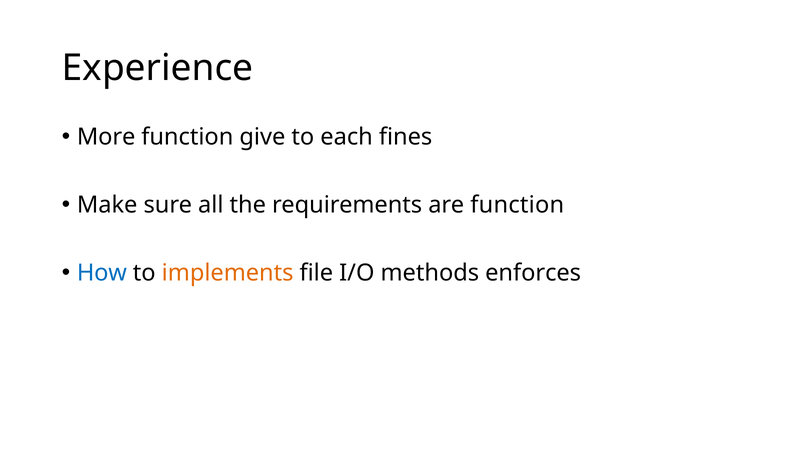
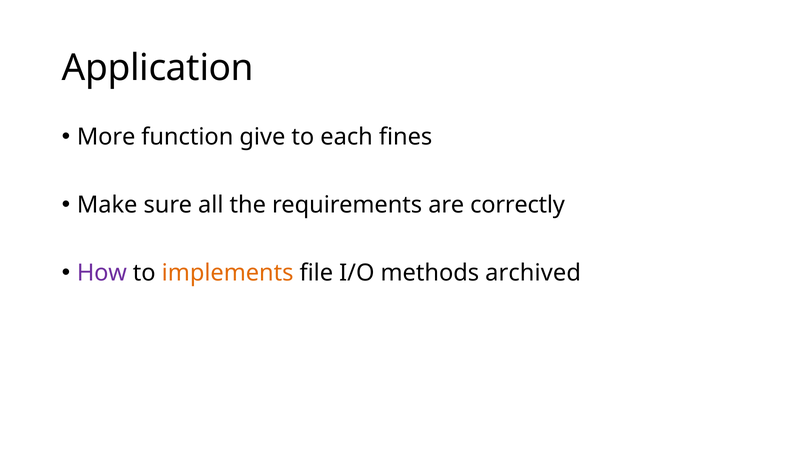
Experience: Experience -> Application
are function: function -> correctly
How colour: blue -> purple
enforces: enforces -> archived
